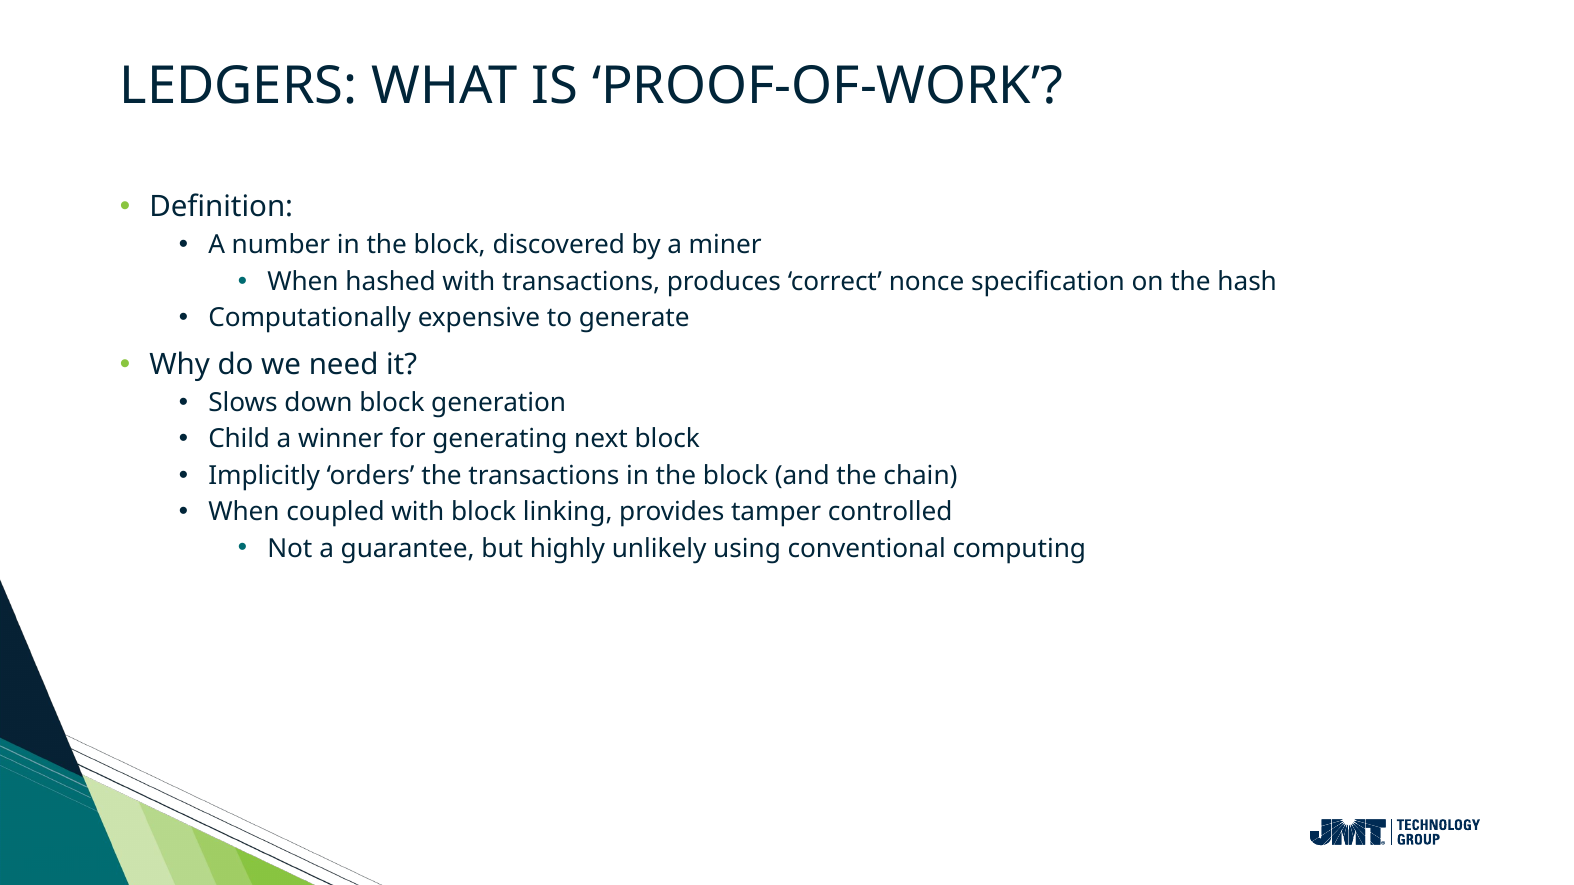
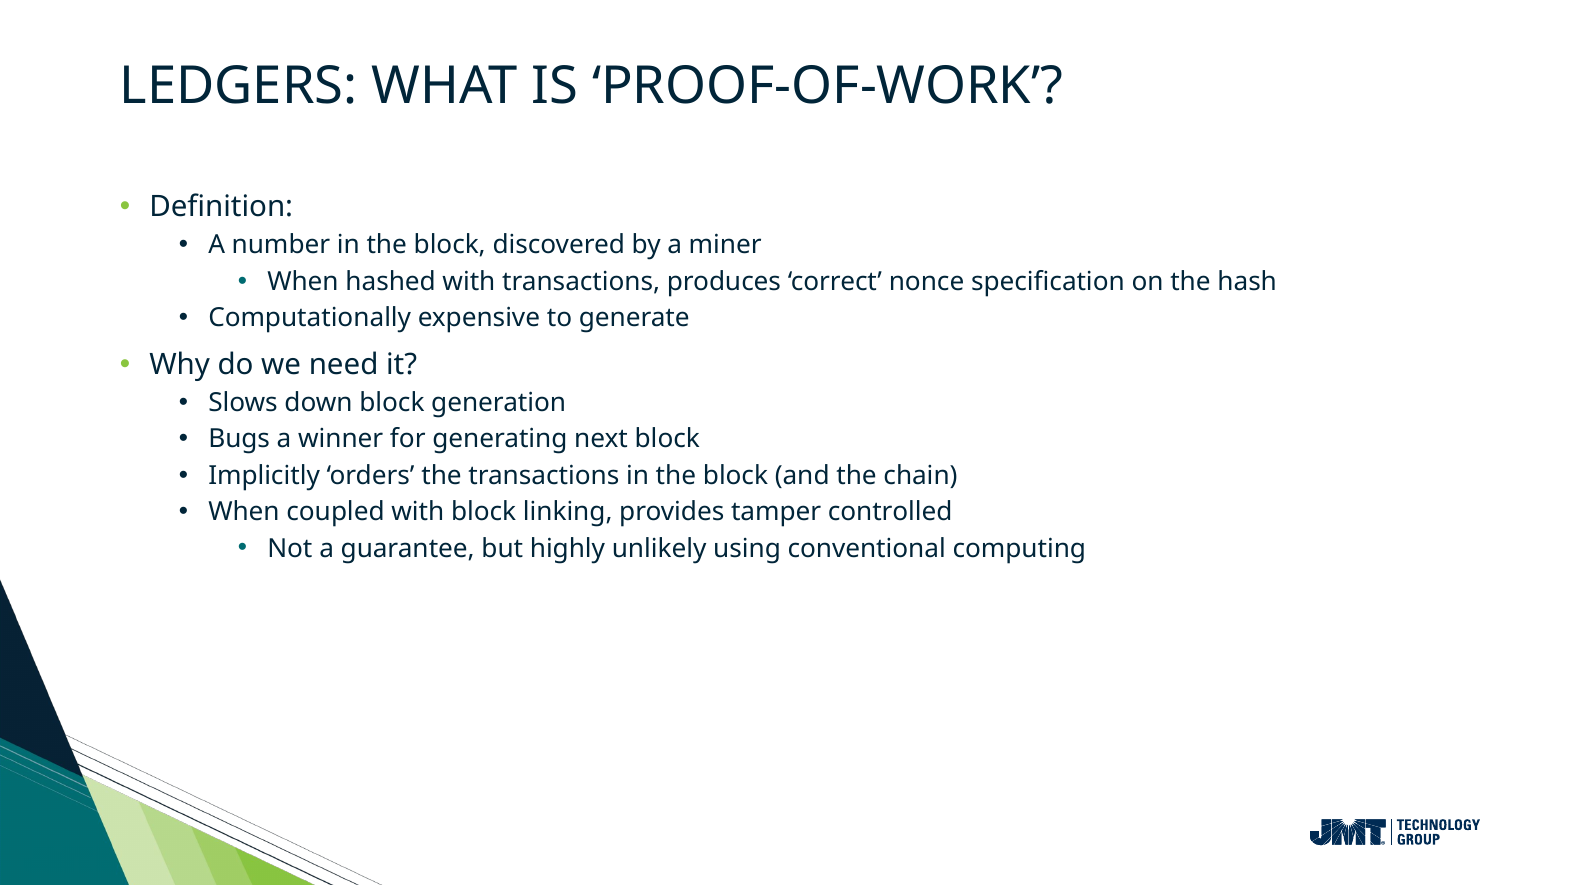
Child: Child -> Bugs
